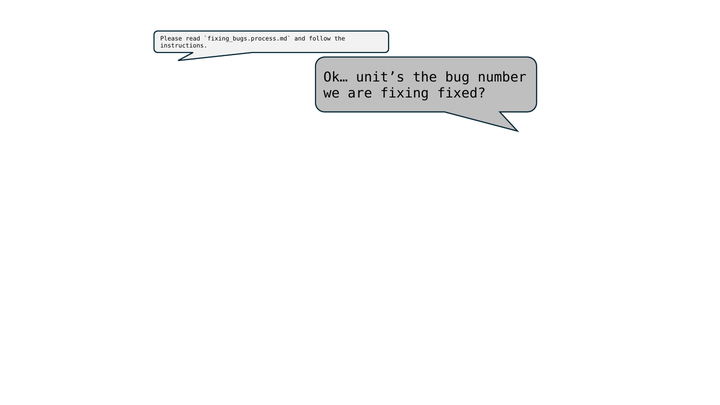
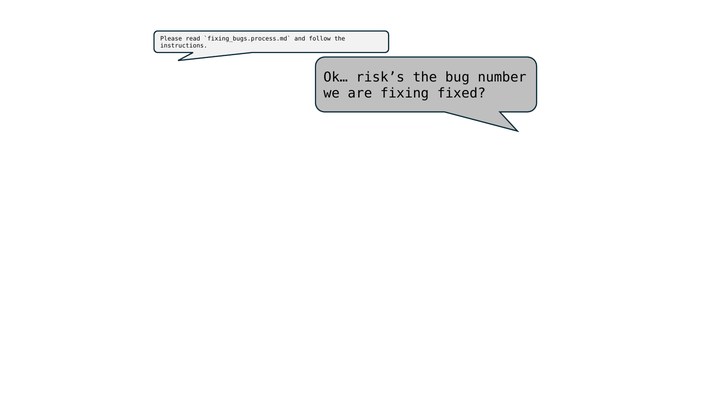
unit’s: unit’s -> risk’s
